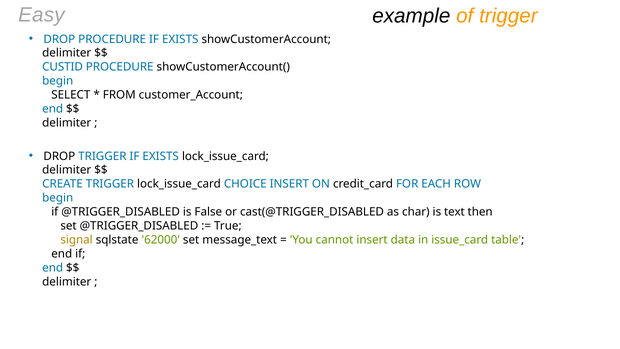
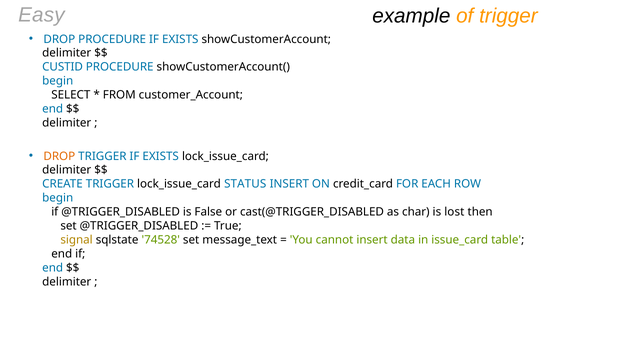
DROP at (59, 156) colour: black -> orange
CHOICE: CHOICE -> STATUS
text: text -> lost
62000: 62000 -> 74528
